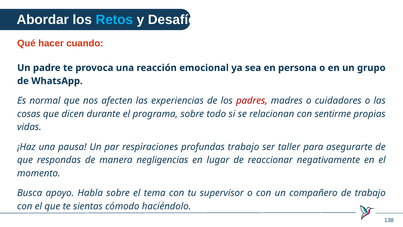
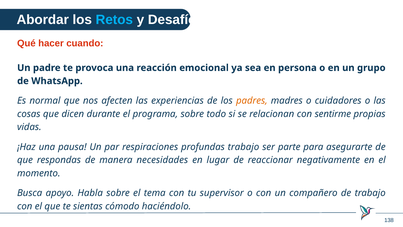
padres colour: red -> orange
taller: taller -> parte
negligencias: negligencias -> necesidades
